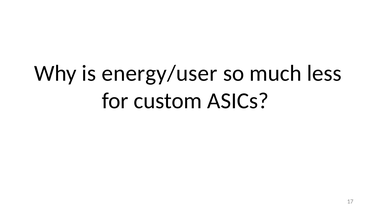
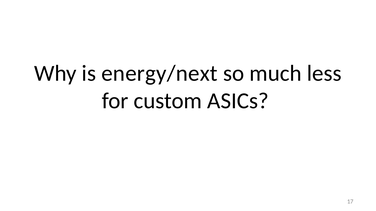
energy/user: energy/user -> energy/next
